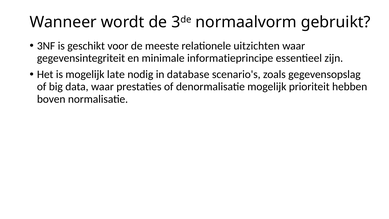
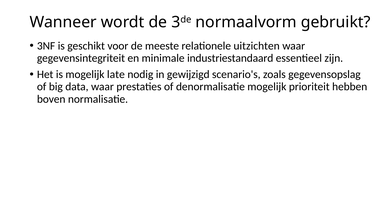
informatieprincipe: informatieprincipe -> industriestandaard
database: database -> gewijzigd
